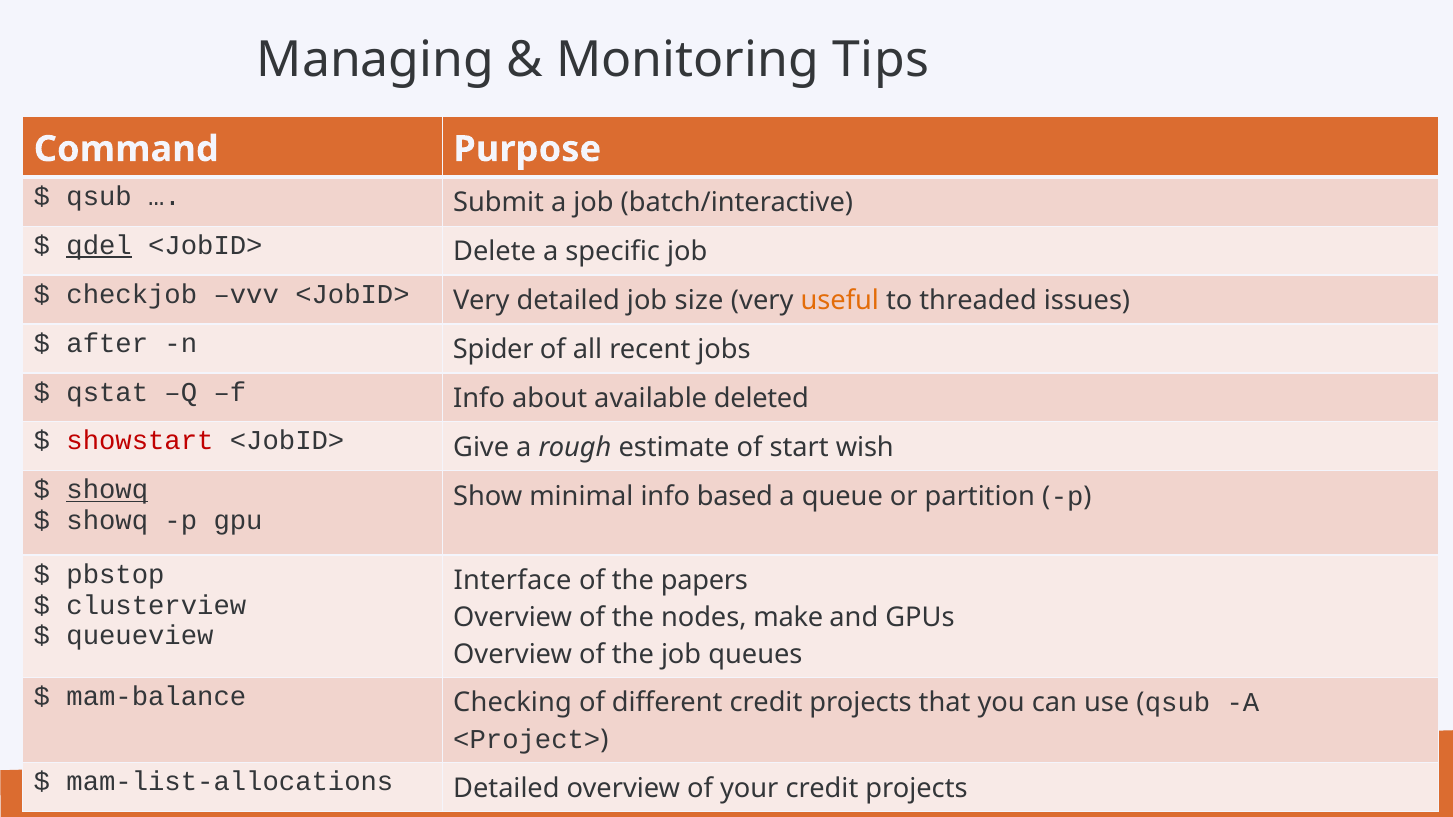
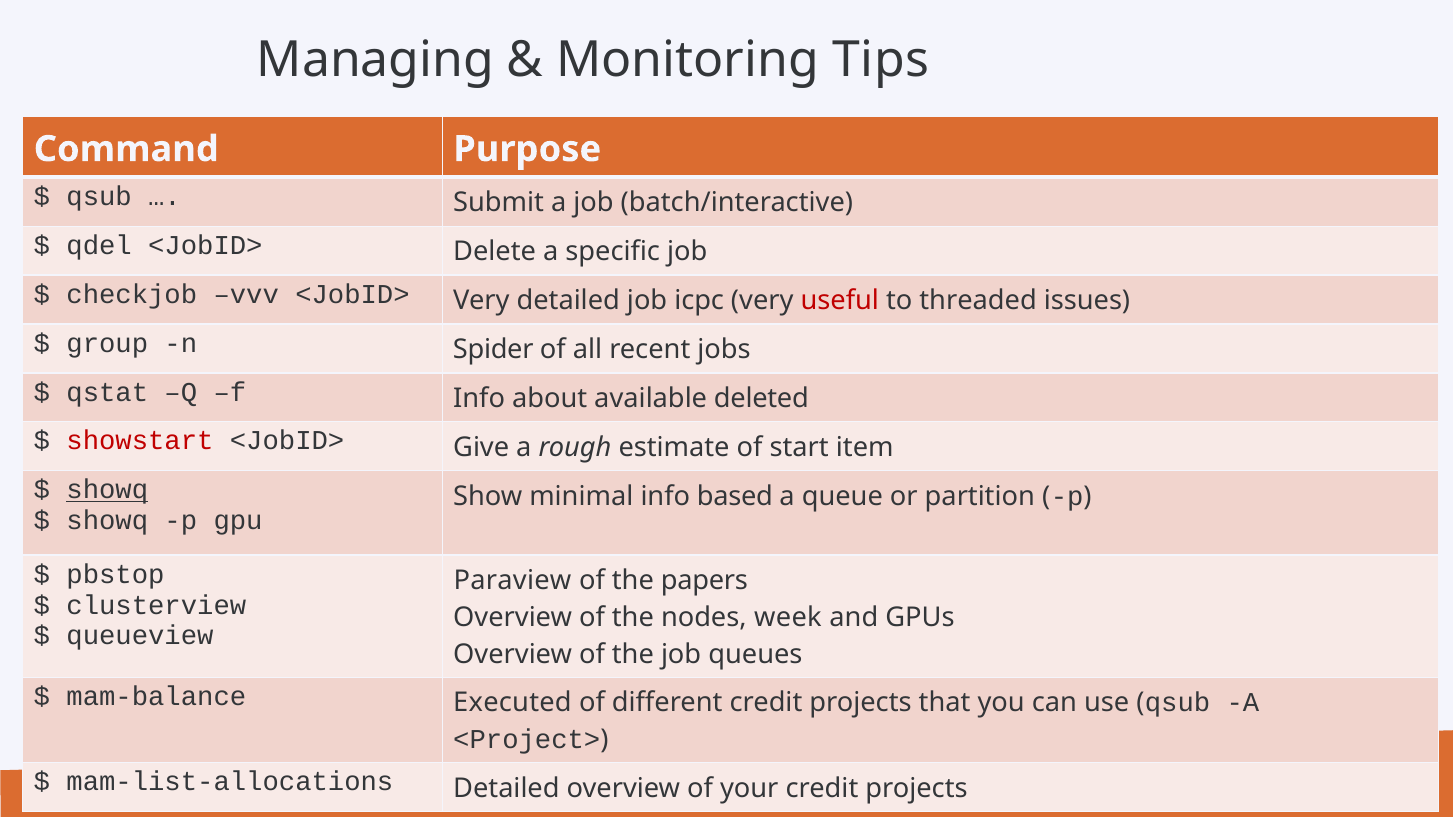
qdel underline: present -> none
size: size -> icpc
useful colour: orange -> red
after: after -> group
wish: wish -> item
Interface: Interface -> Paraview
make: make -> week
Checking: Checking -> Executed
